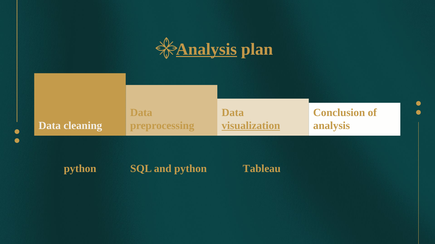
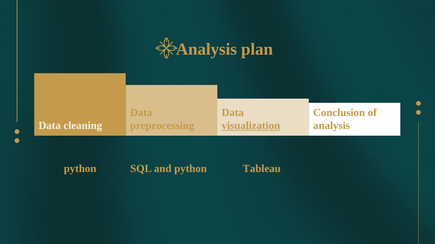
Analysis at (206, 49) underline: present -> none
